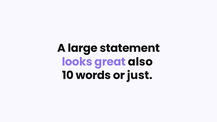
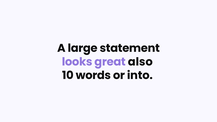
just: just -> into
